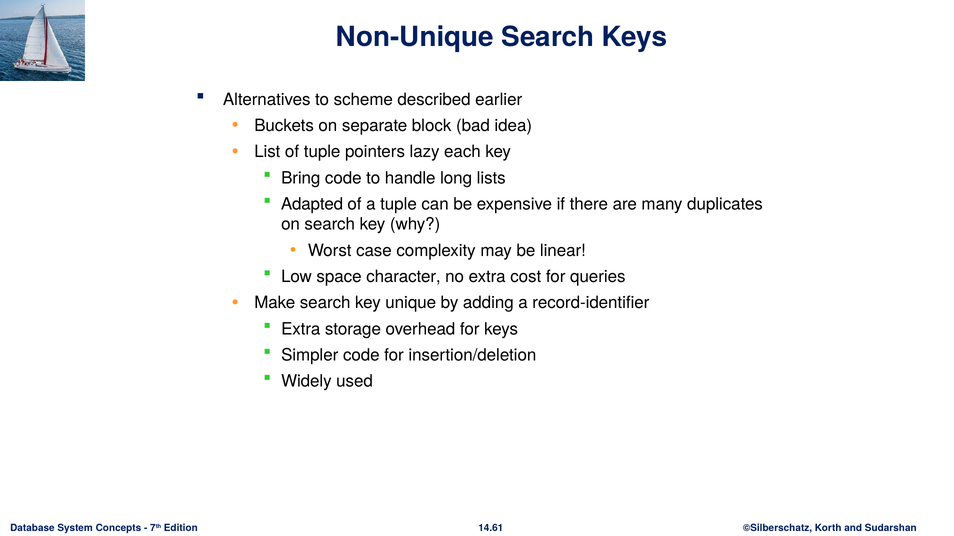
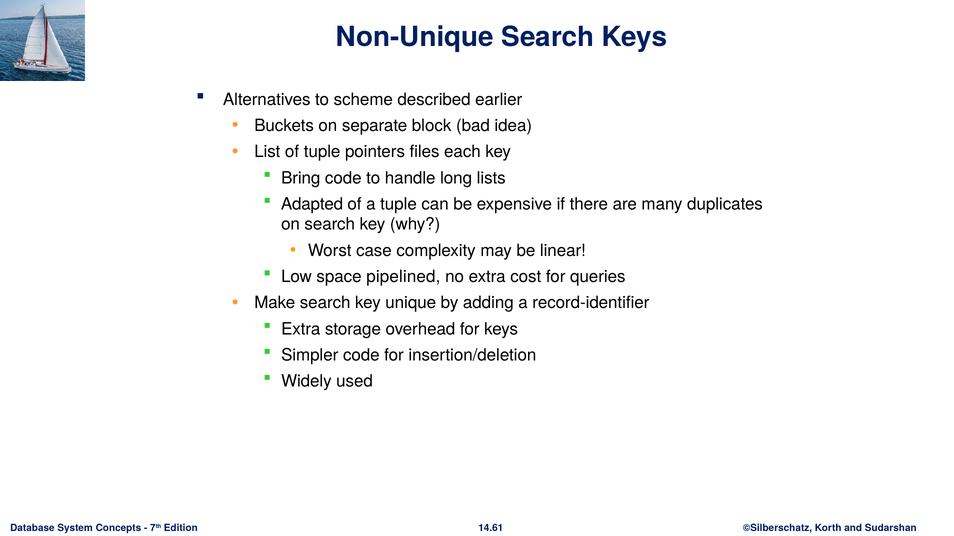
lazy: lazy -> files
character: character -> pipelined
